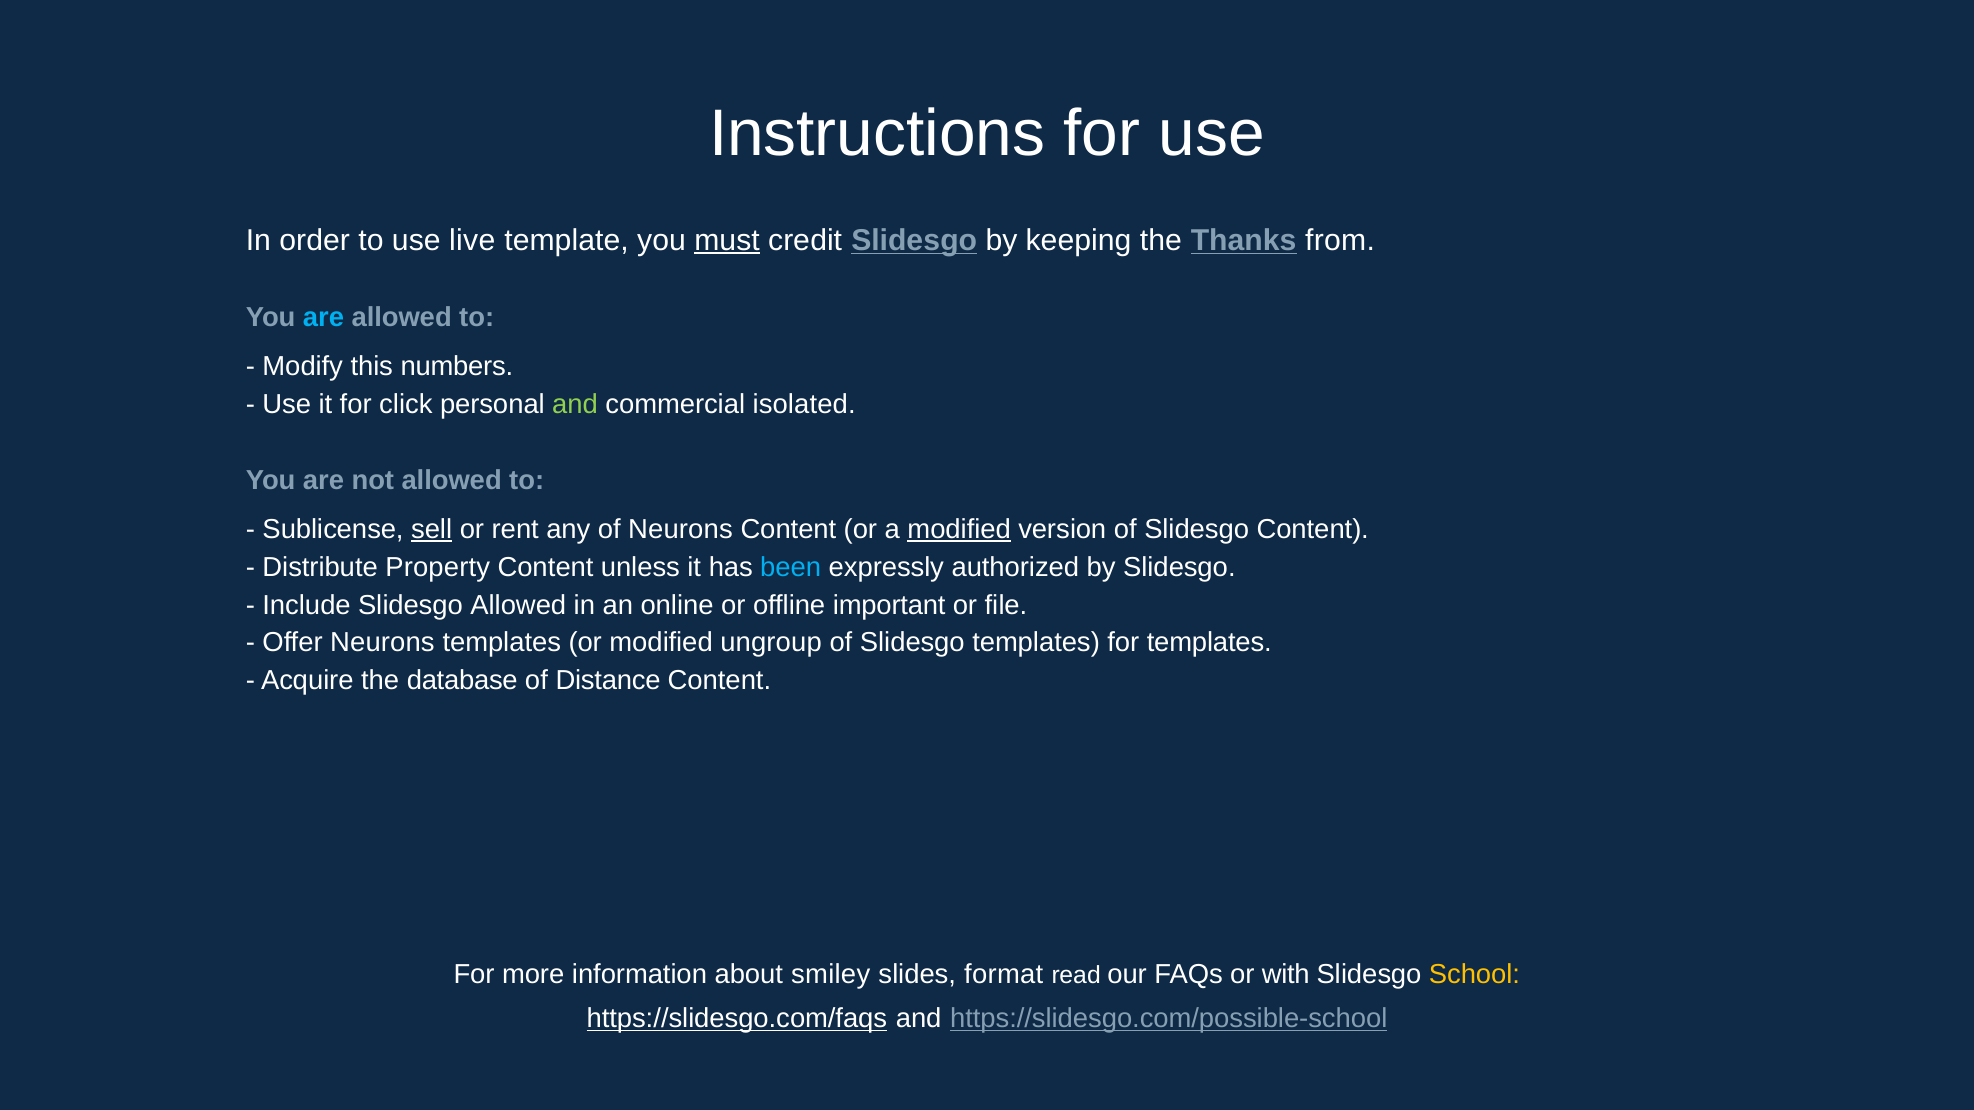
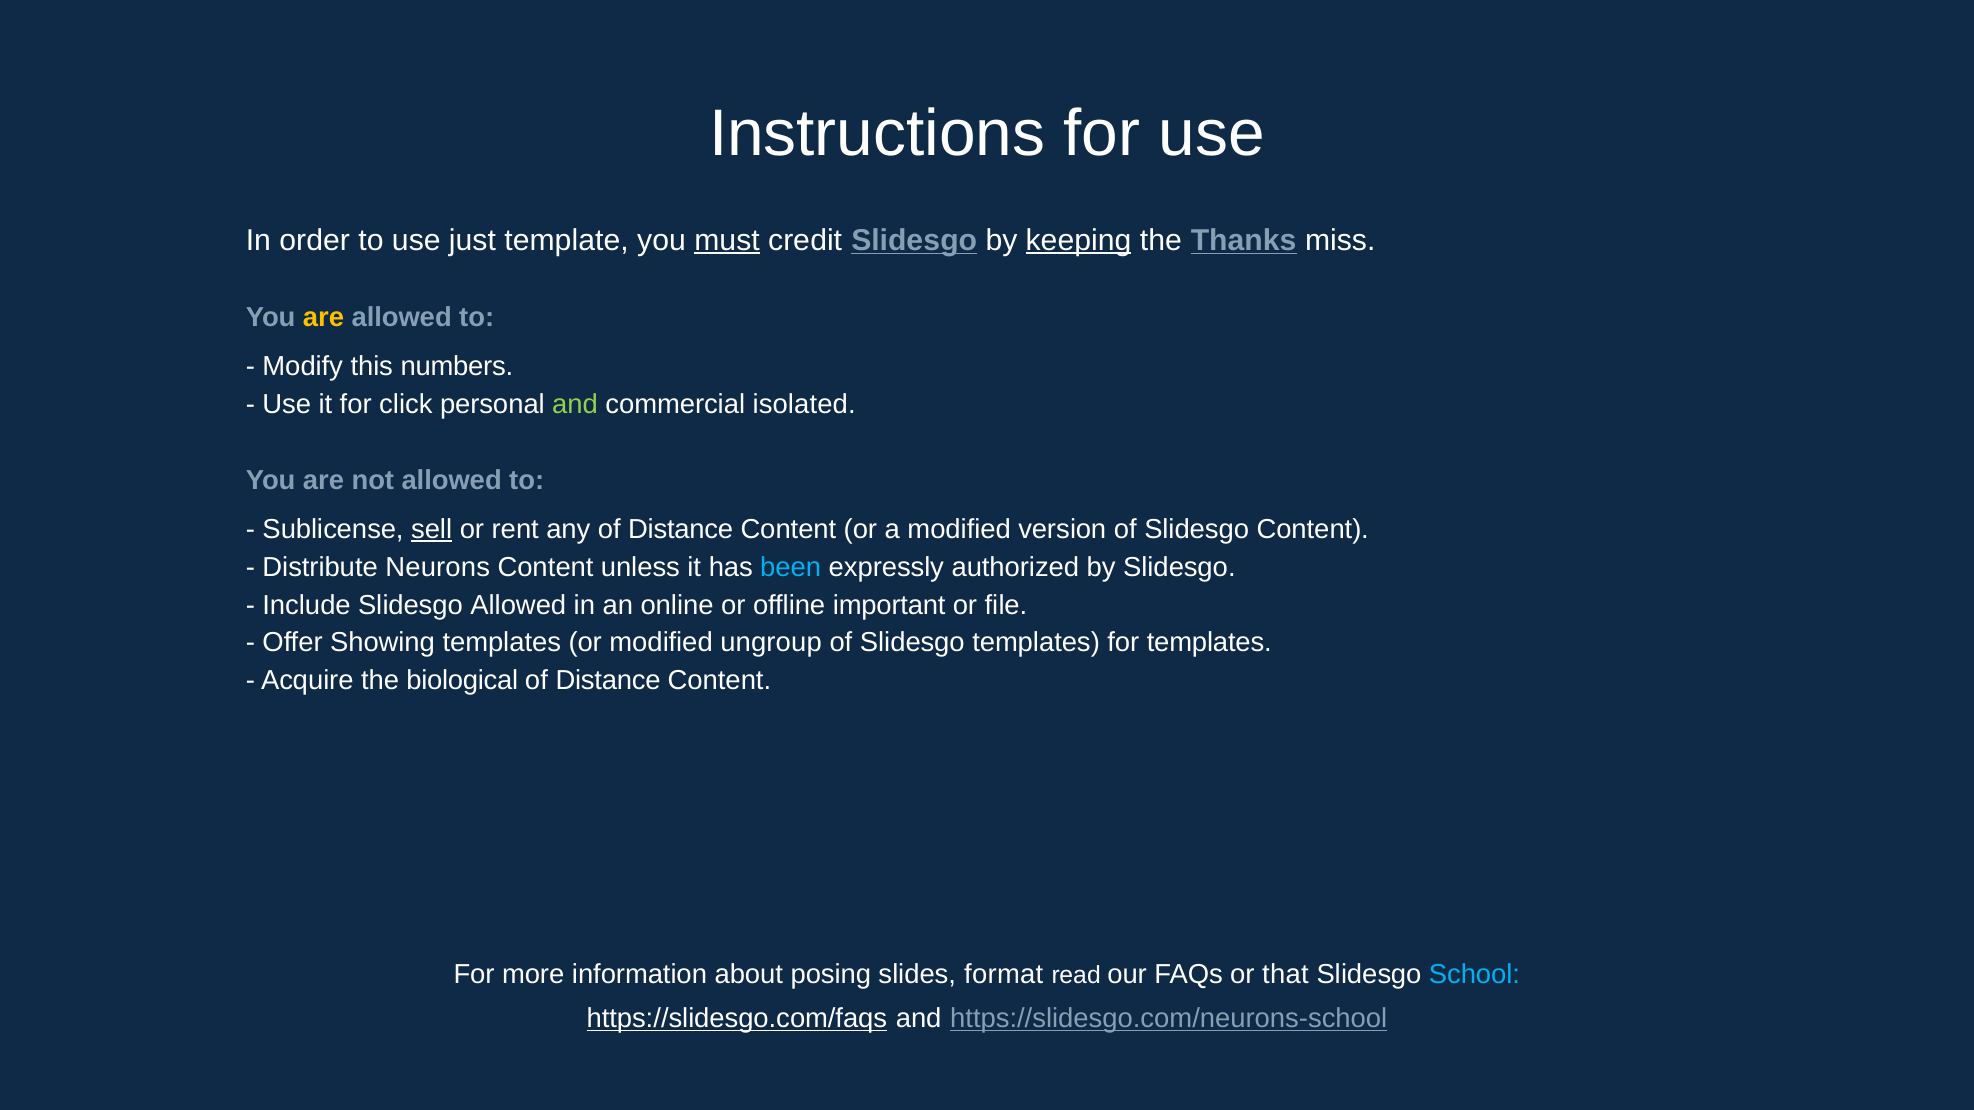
live: live -> just
keeping underline: none -> present
from: from -> miss
are at (323, 318) colour: light blue -> yellow
any of Neurons: Neurons -> Distance
modified at (959, 530) underline: present -> none
Property: Property -> Neurons
Offer Neurons: Neurons -> Showing
database: database -> biological
smiley: smiley -> posing
with: with -> that
School colour: yellow -> light blue
https://slidesgo.com/possible-school: https://slidesgo.com/possible-school -> https://slidesgo.com/neurons-school
